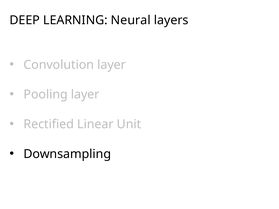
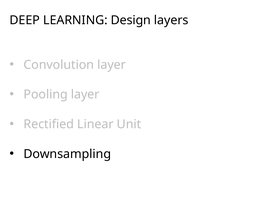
Neural: Neural -> Design
